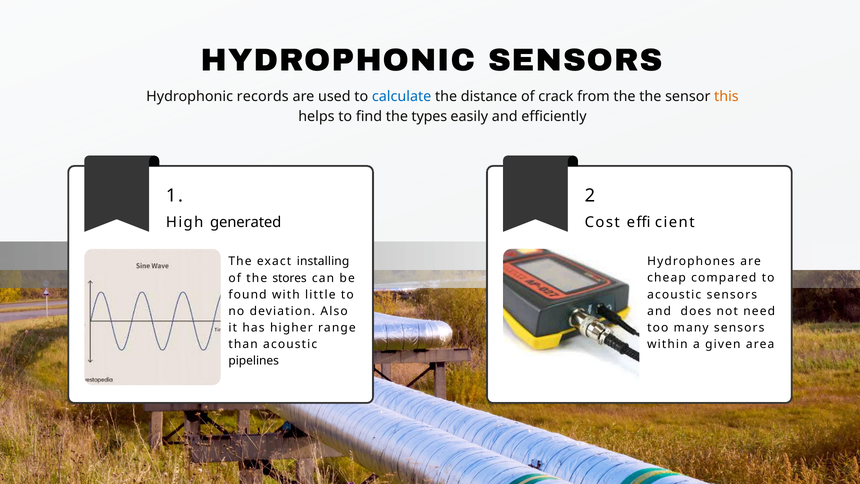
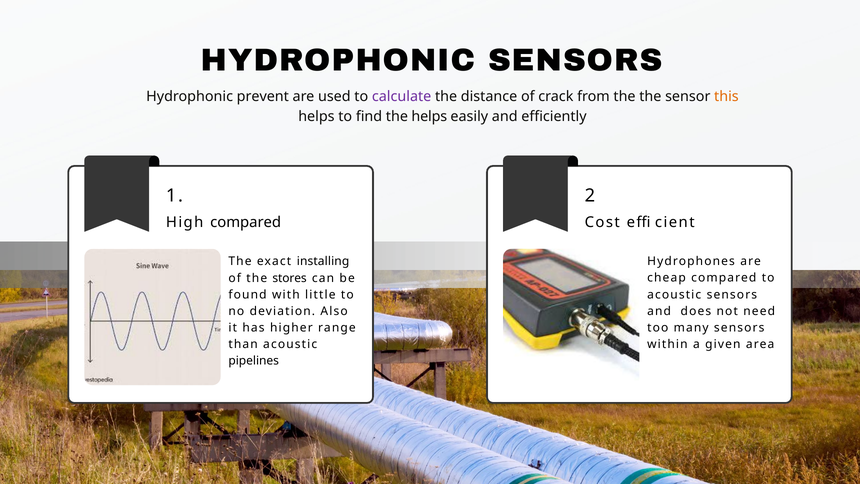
records: records -> prevent
calculate colour: blue -> purple
the types: types -> helps
High generated: generated -> compared
